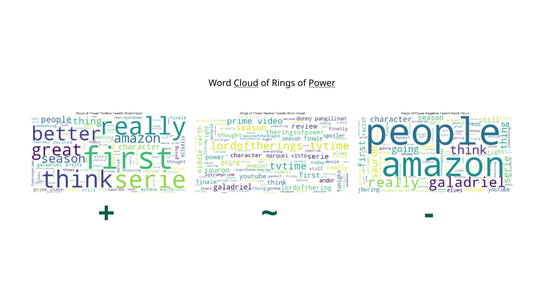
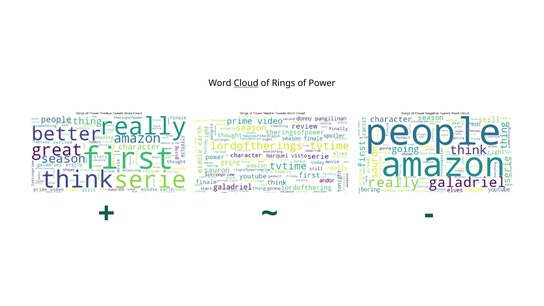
Power underline: present -> none
